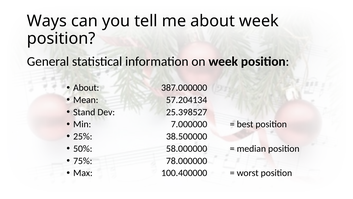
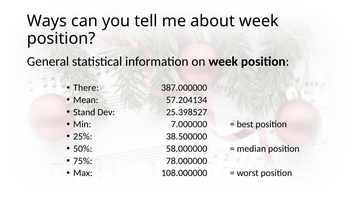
About at (86, 88): About -> There
100.400000: 100.400000 -> 108.000000
